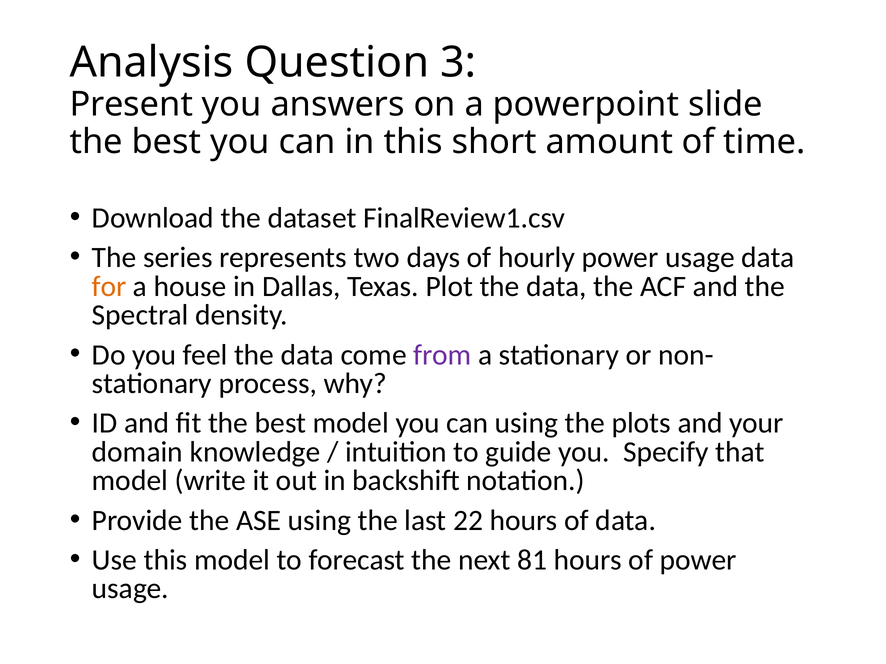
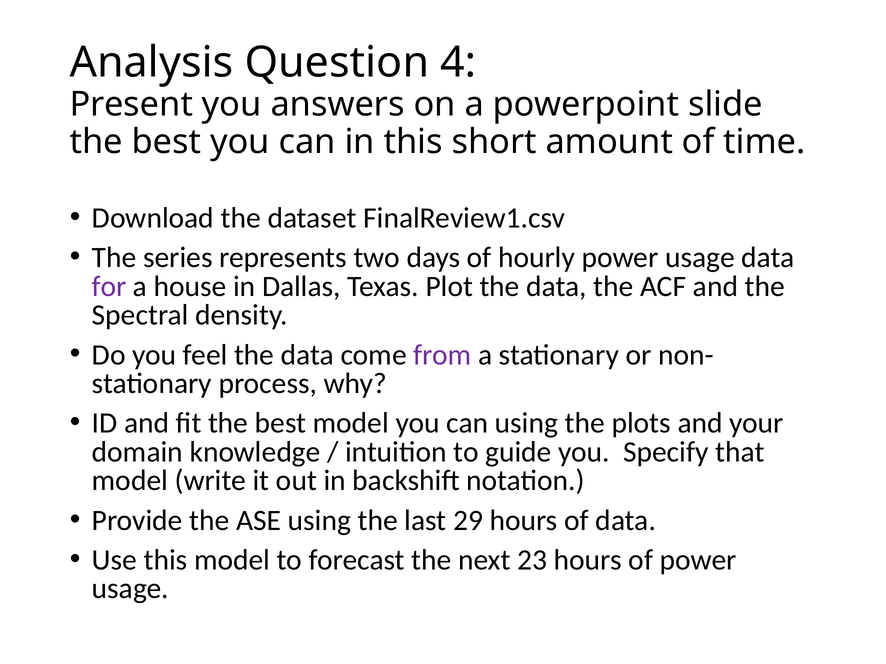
3: 3 -> 4
for colour: orange -> purple
22: 22 -> 29
81: 81 -> 23
